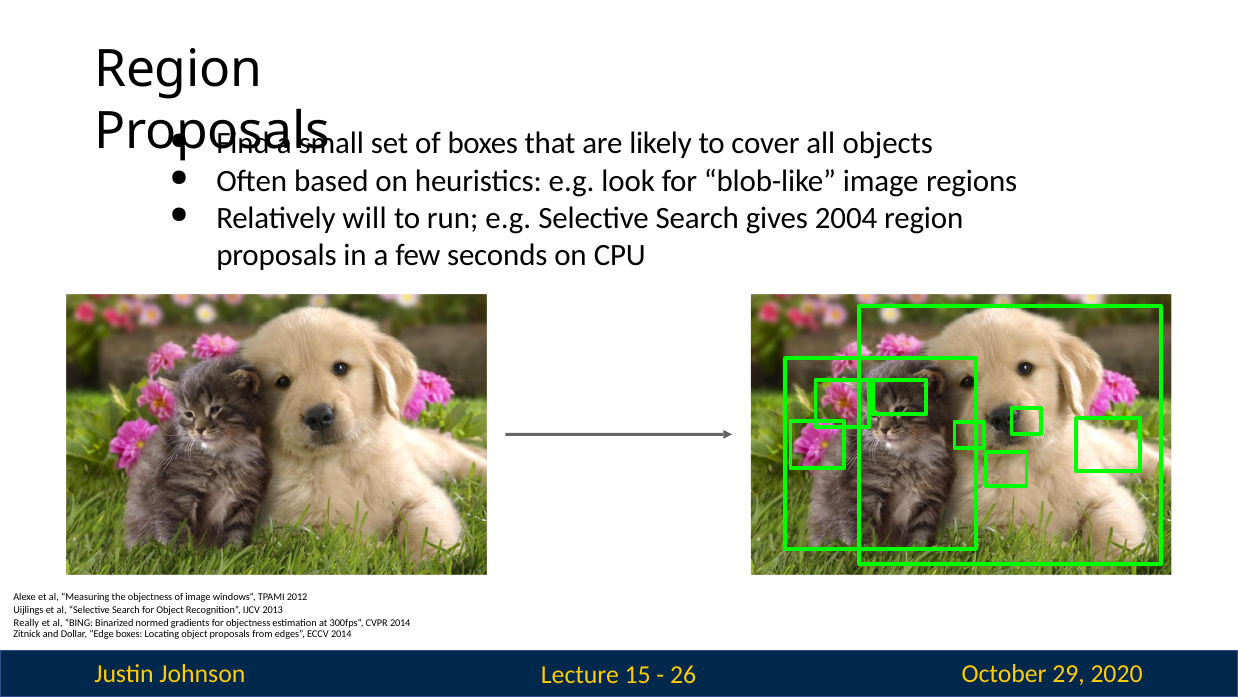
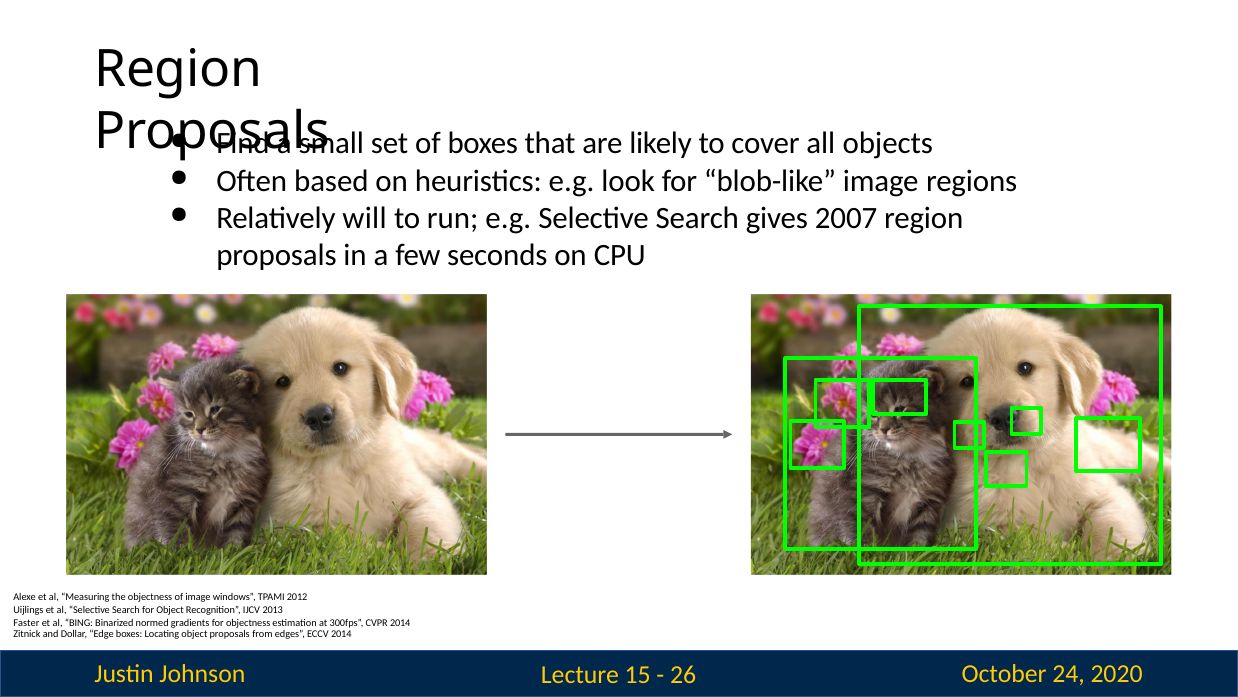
2004: 2004 -> 2007
Really: Really -> Faster
29: 29 -> 24
